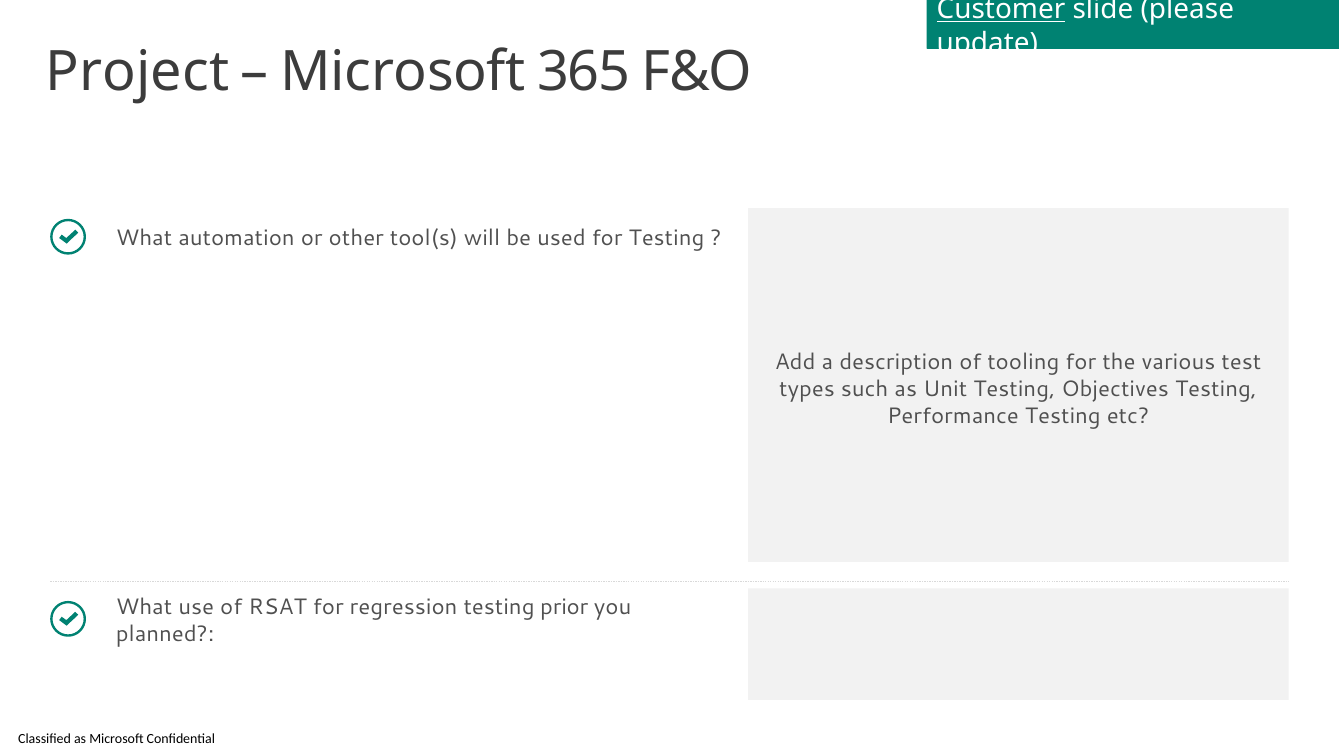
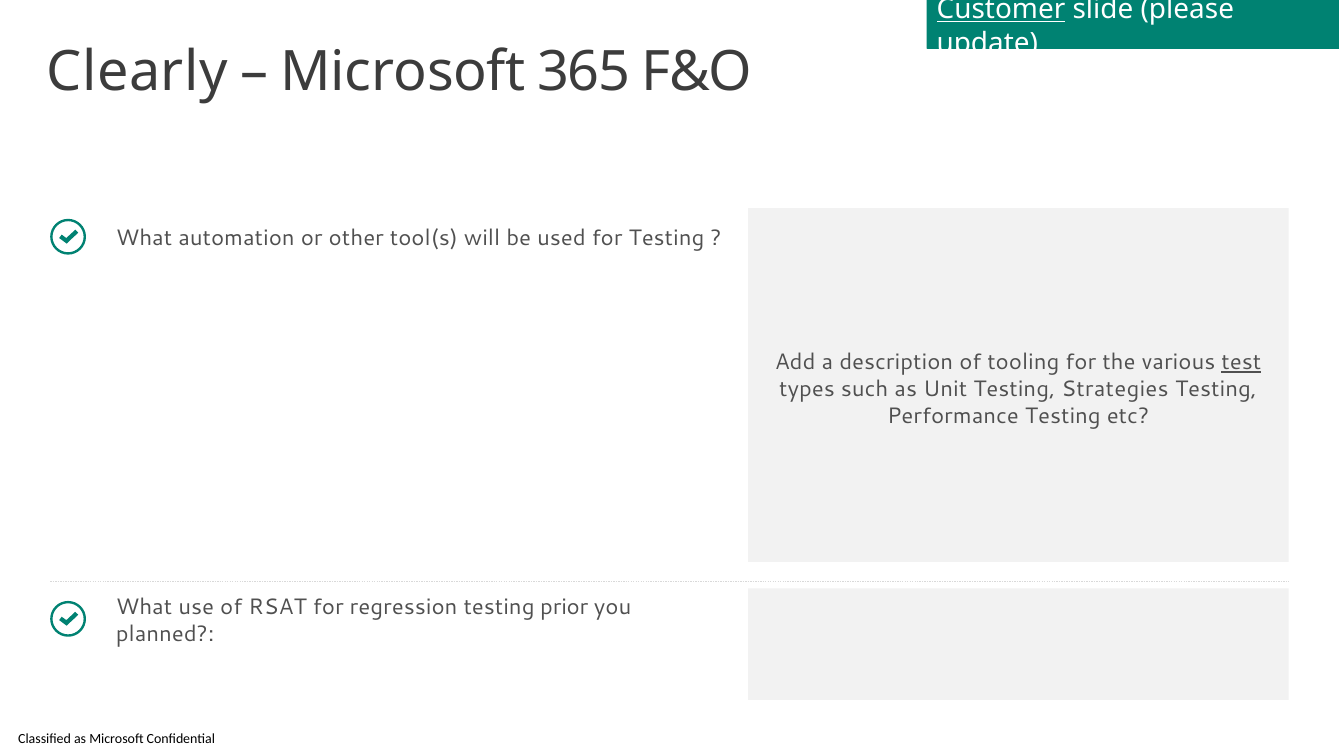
Project: Project -> Clearly
test underline: none -> present
Objectives: Objectives -> Strategies
